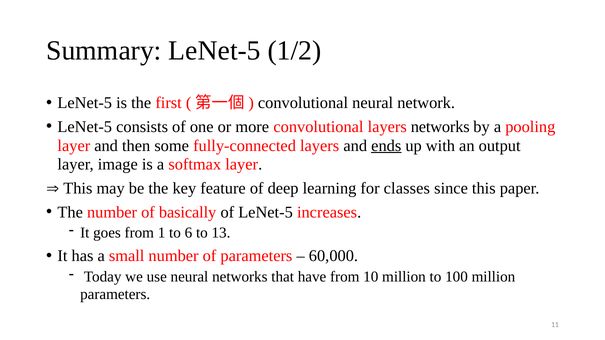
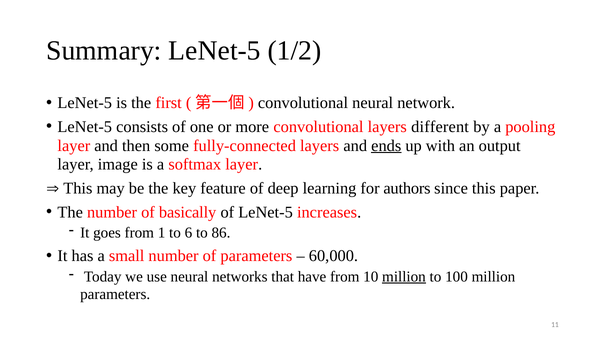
layers networks: networks -> different
classes: classes -> authors
13: 13 -> 86
million at (404, 277) underline: none -> present
